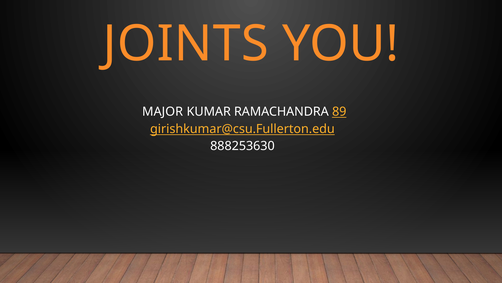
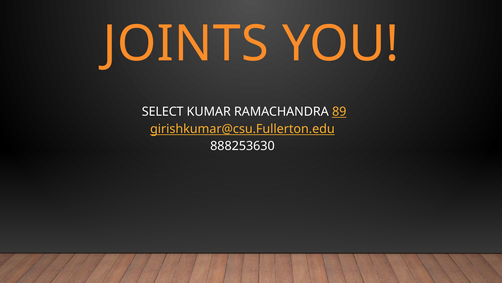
MAJOR: MAJOR -> SELECT
